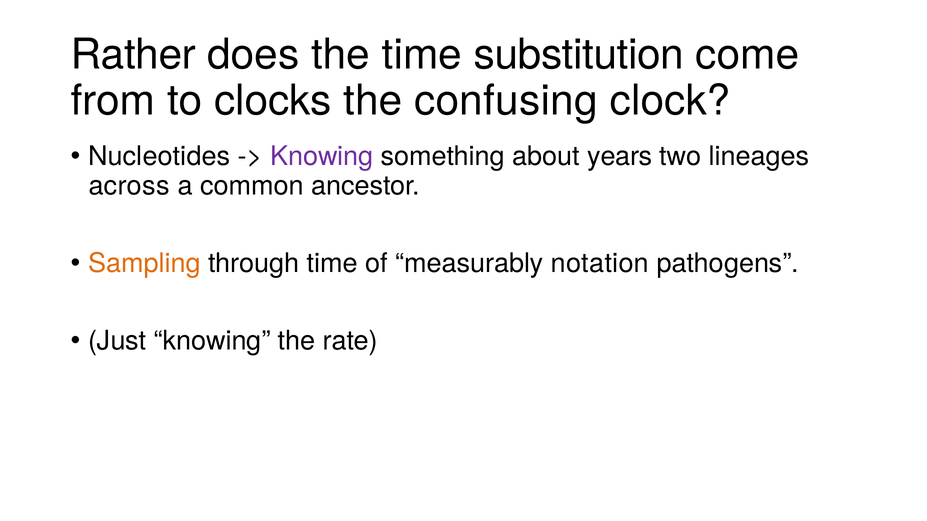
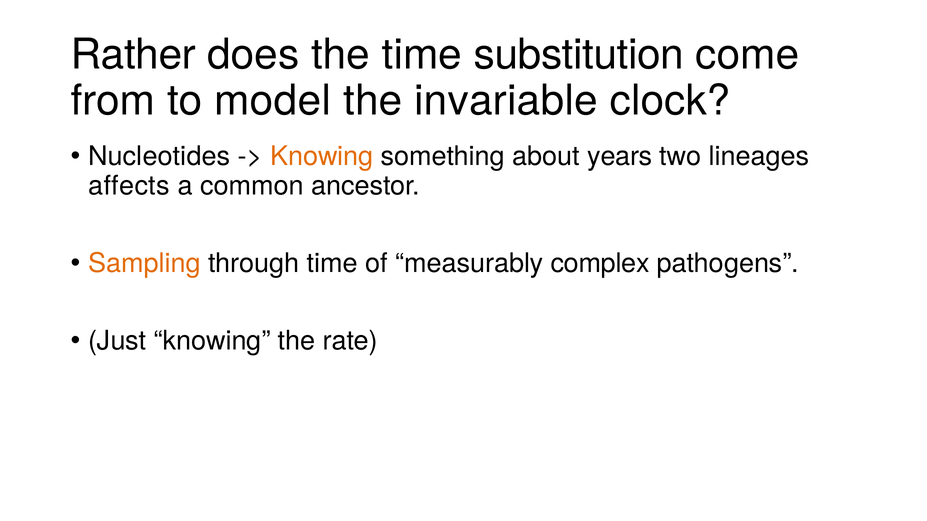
clocks: clocks -> model
confusing: confusing -> invariable
Knowing at (322, 157) colour: purple -> orange
across: across -> affects
notation: notation -> complex
